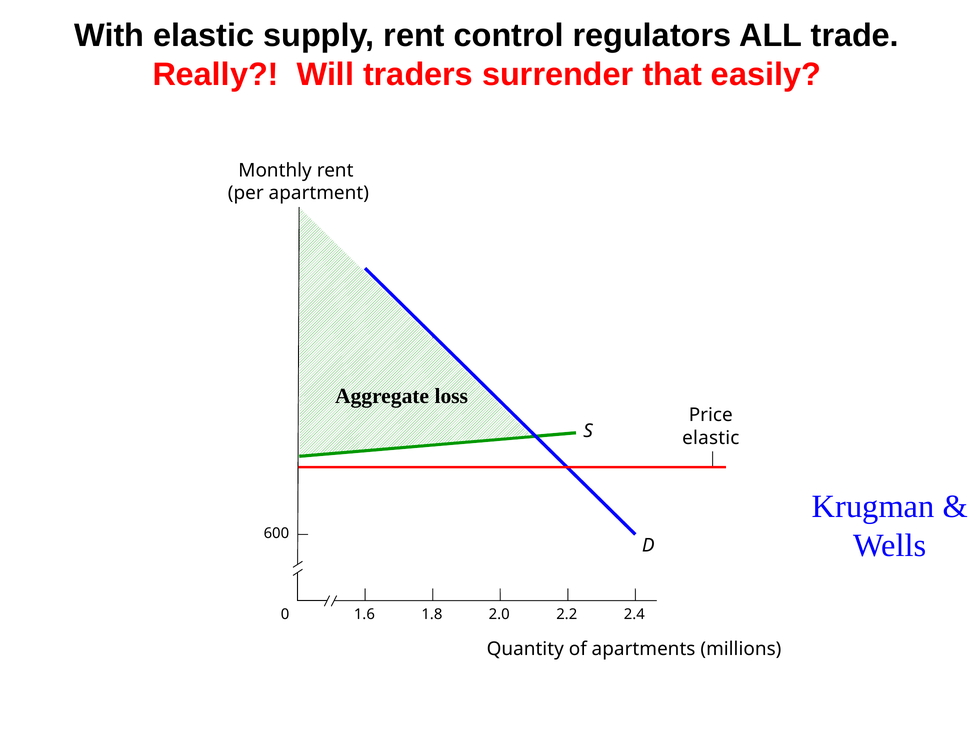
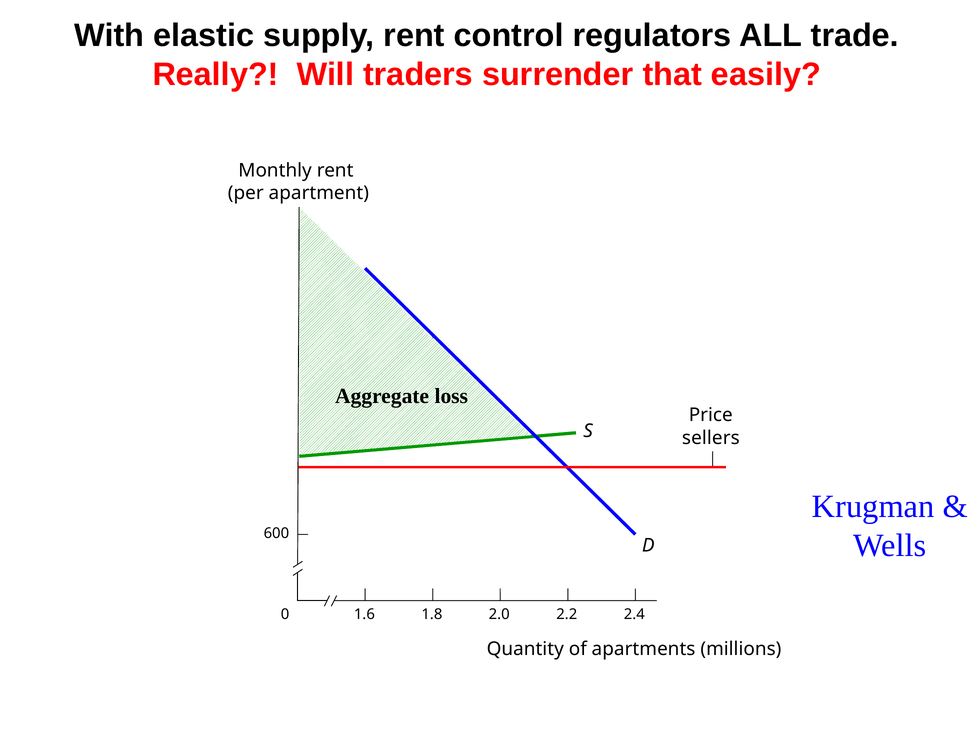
elastic at (711, 438): elastic -> sellers
